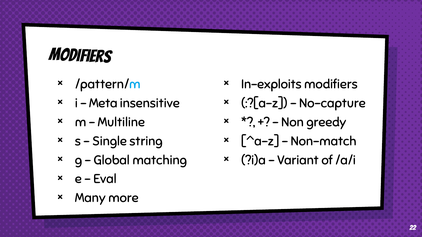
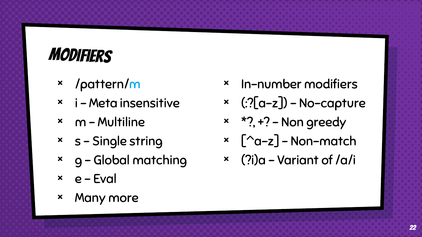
In-exploits: In-exploits -> In-number
